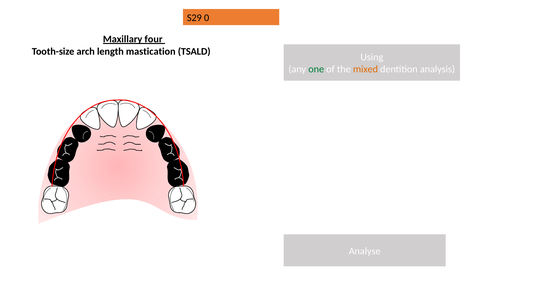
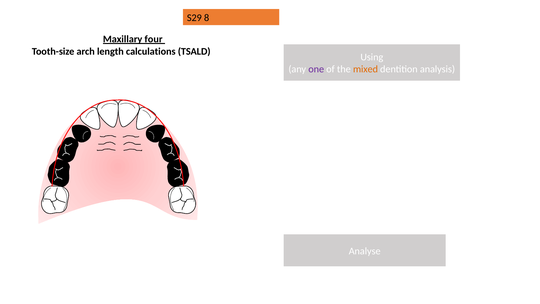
0: 0 -> 8
mastication: mastication -> calculations
one colour: green -> purple
